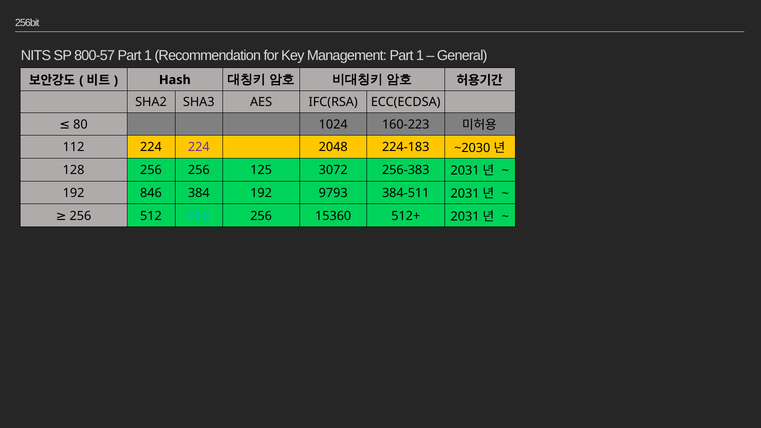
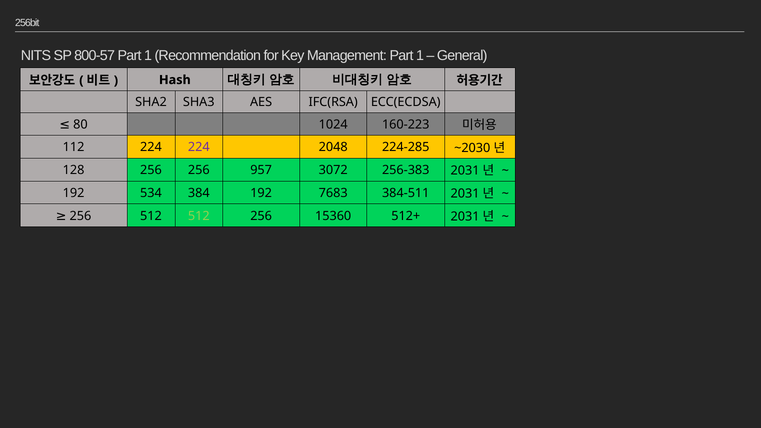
224-183: 224-183 -> 224-285
125: 125 -> 957
846: 846 -> 534
9793: 9793 -> 7683
512 at (199, 216) colour: light blue -> light green
